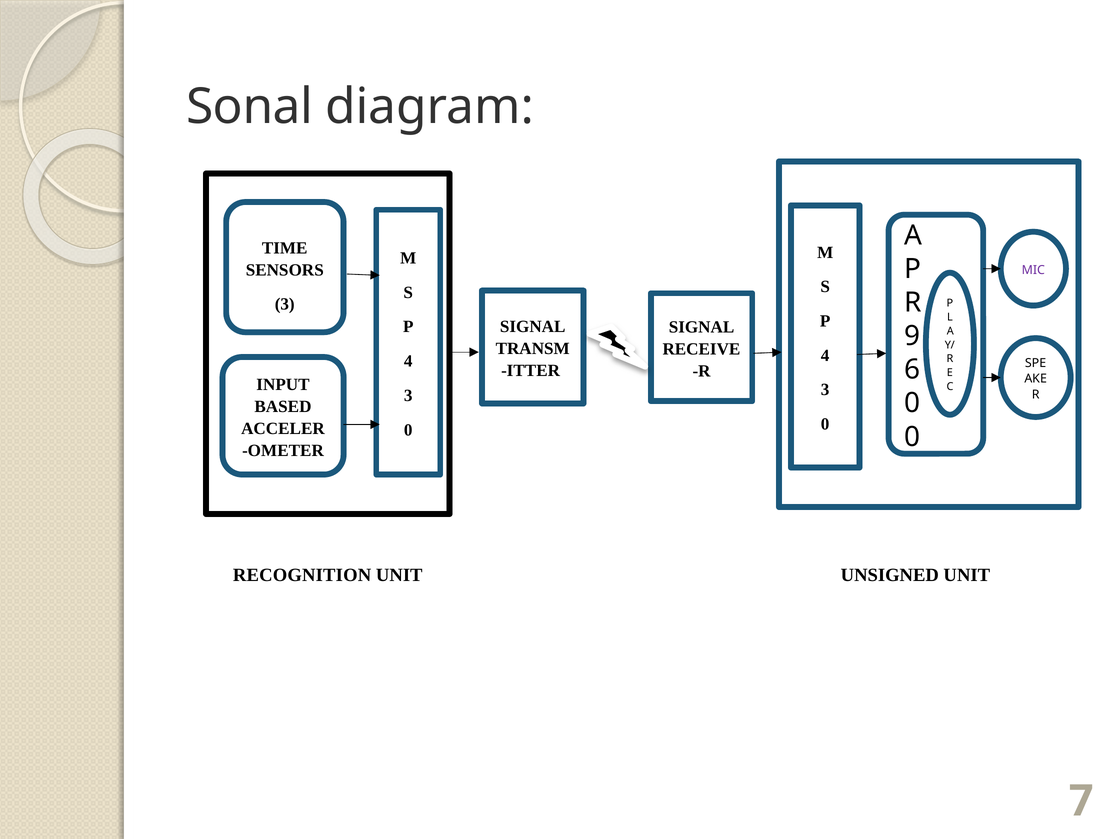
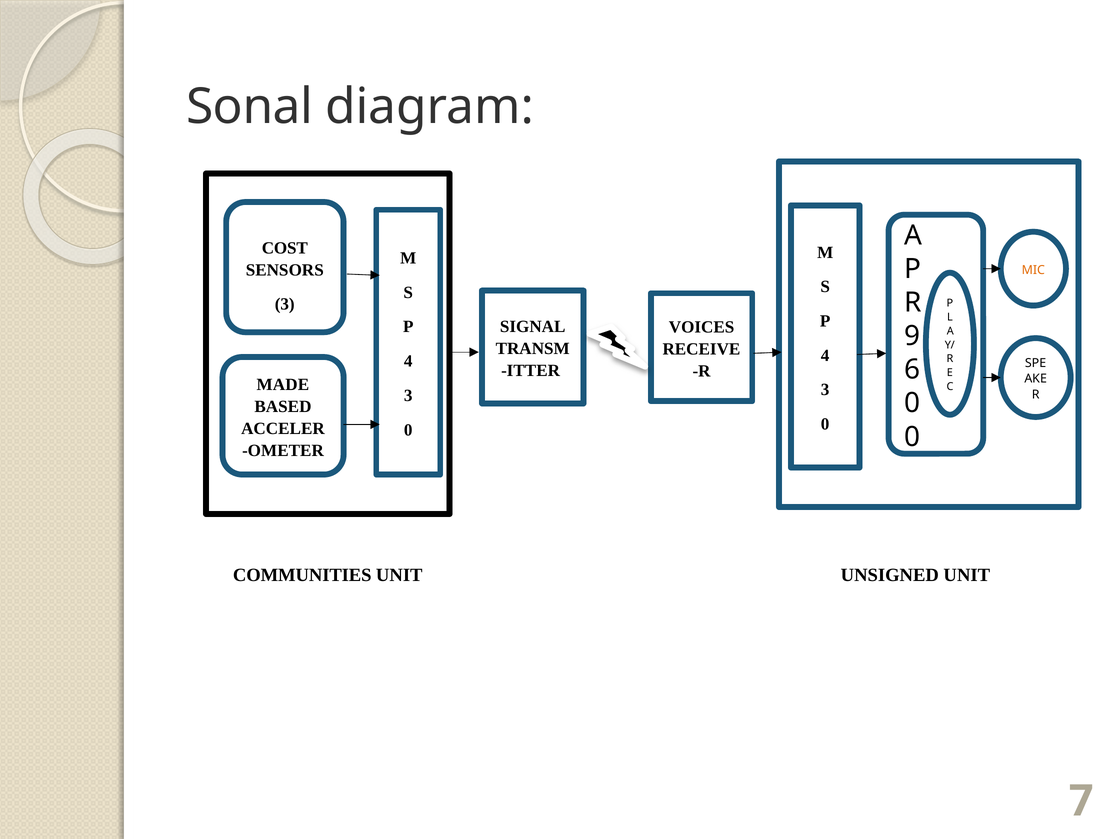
TIME: TIME -> COST
MIC colour: purple -> orange
SIGNAL at (702, 327): SIGNAL -> VOICES
INPUT: INPUT -> MADE
RECOGNITION: RECOGNITION -> COMMUNITIES
